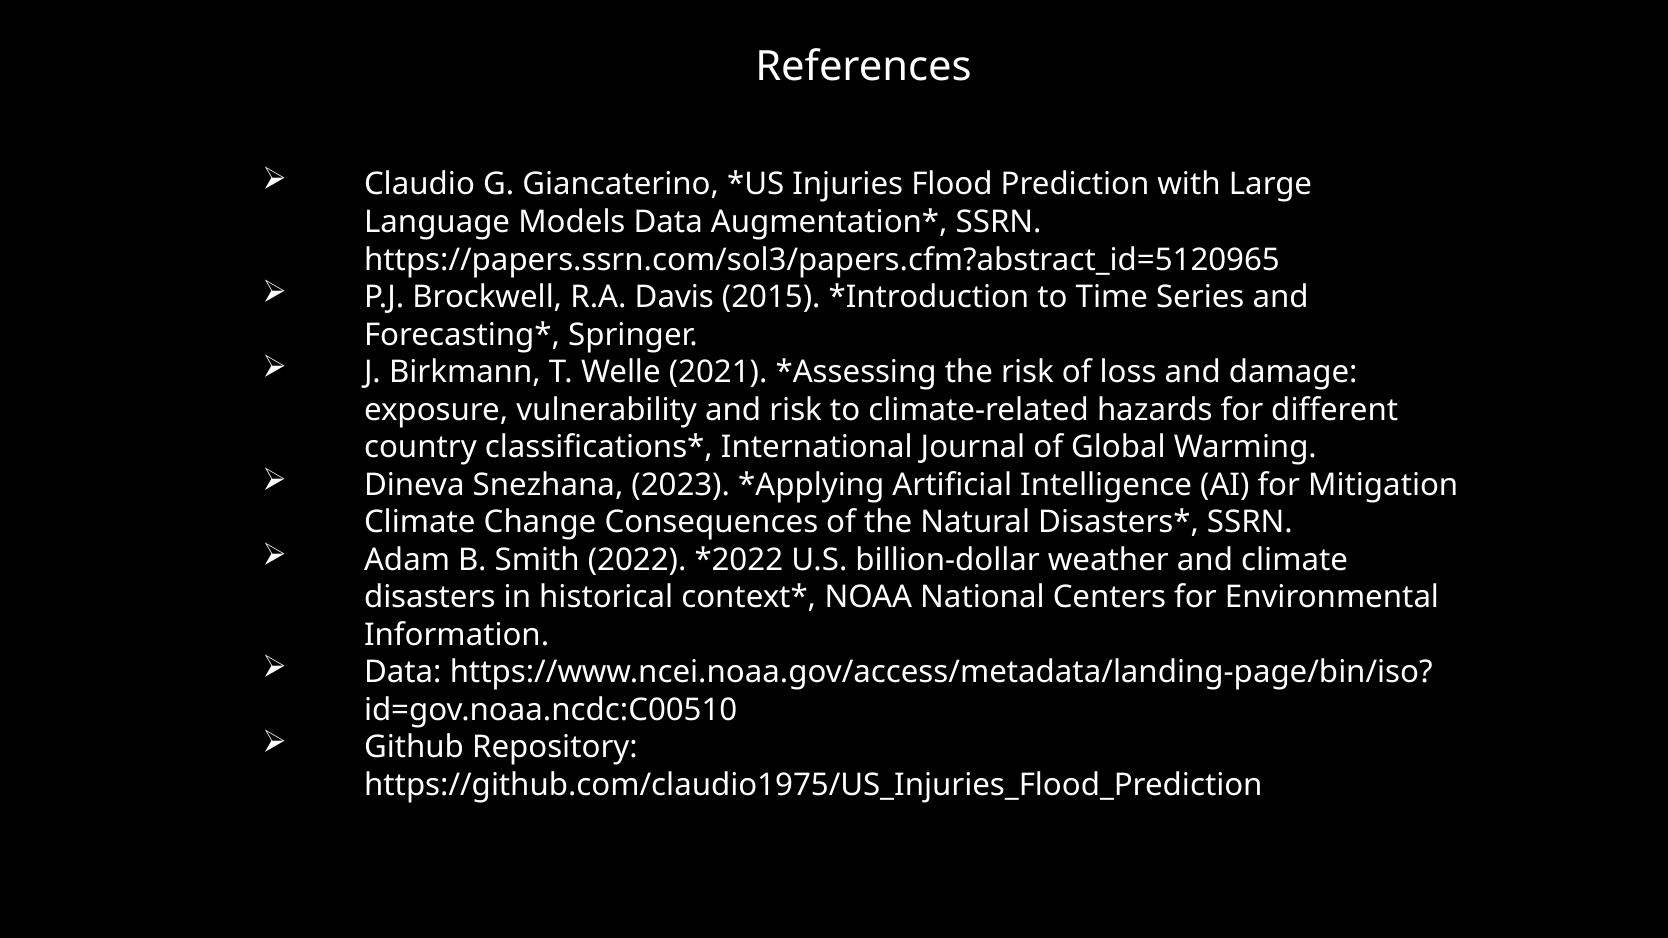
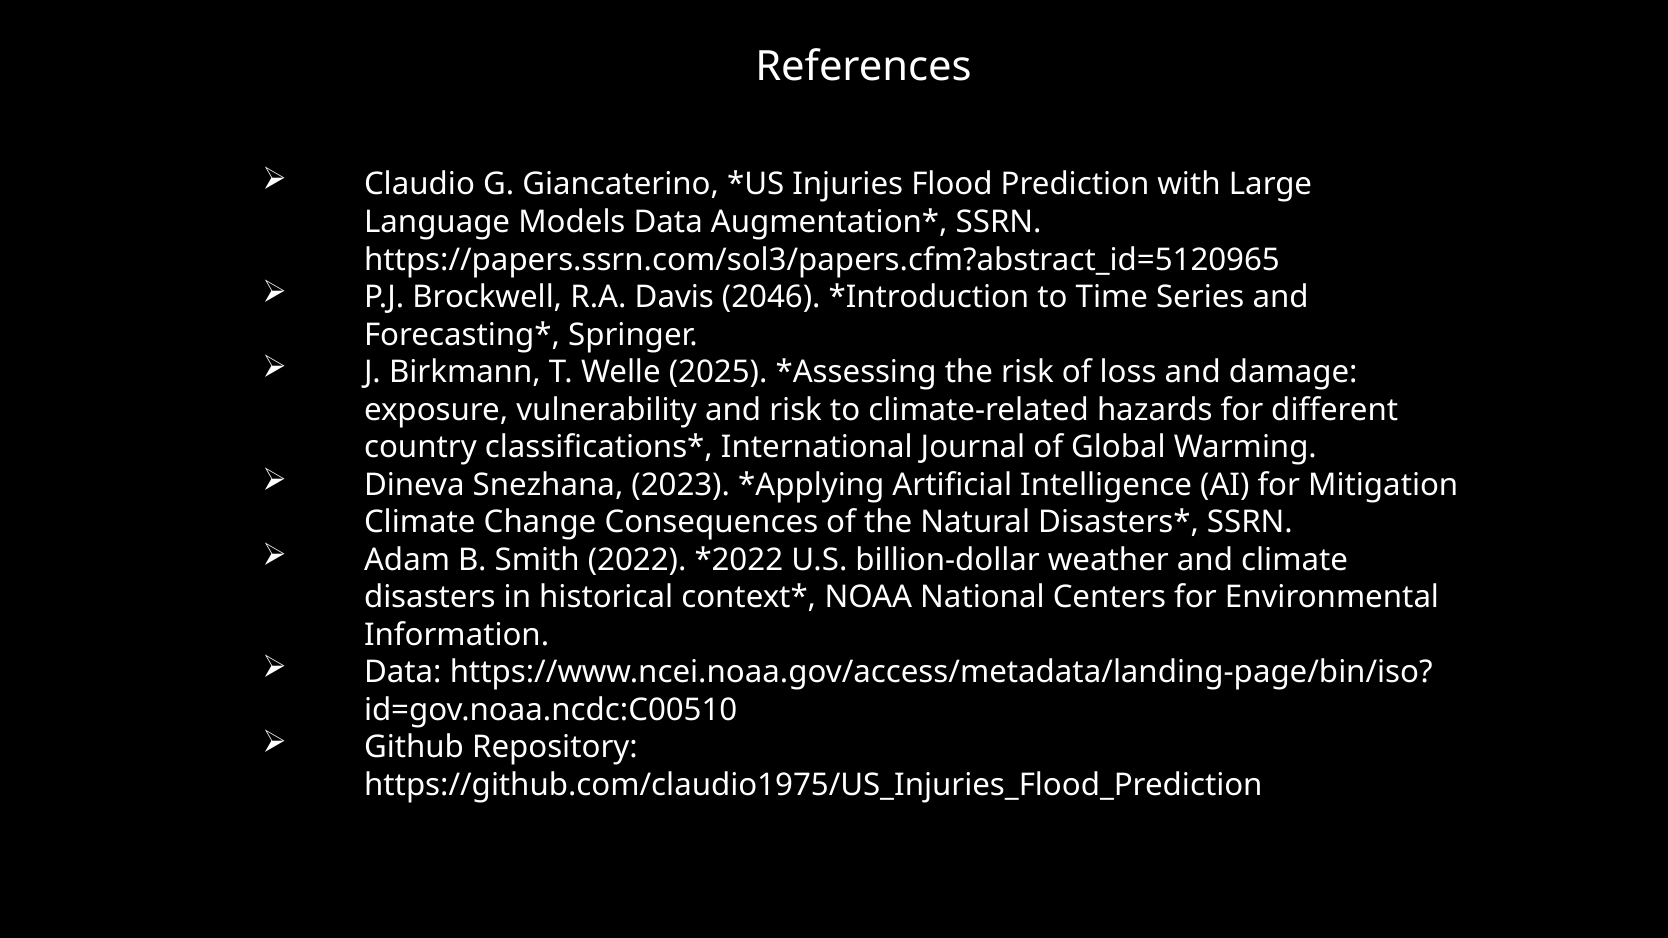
2015: 2015 -> 2046
2021: 2021 -> 2025
